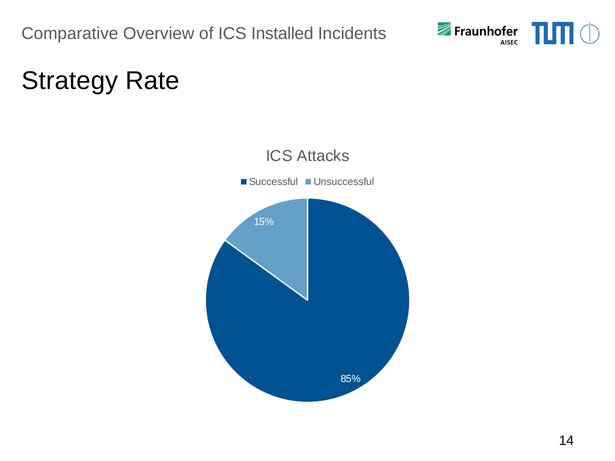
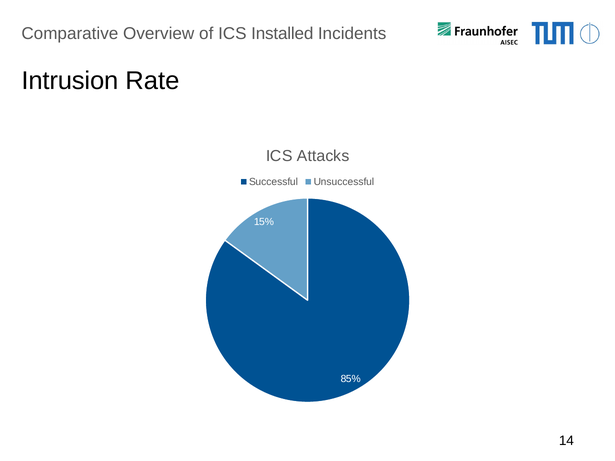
Strategy: Strategy -> Intrusion
